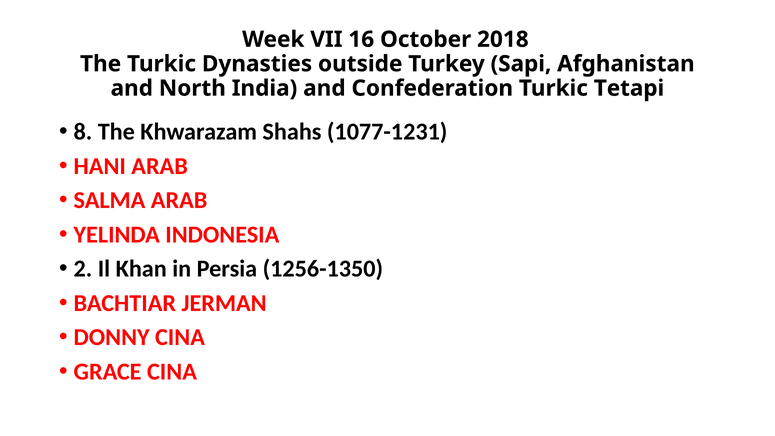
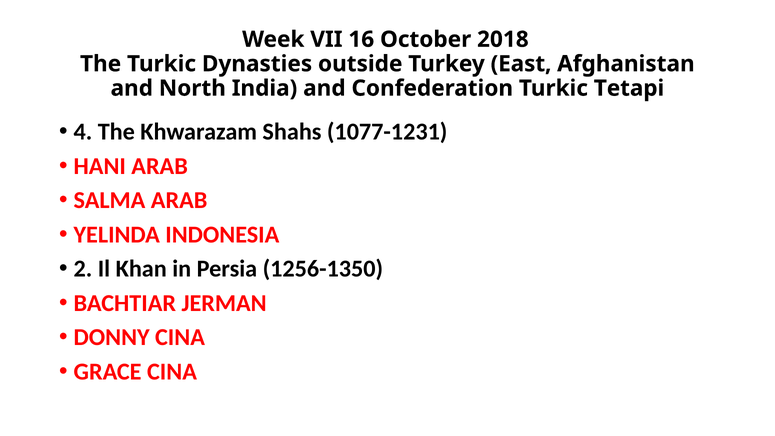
Sapi: Sapi -> East
8: 8 -> 4
